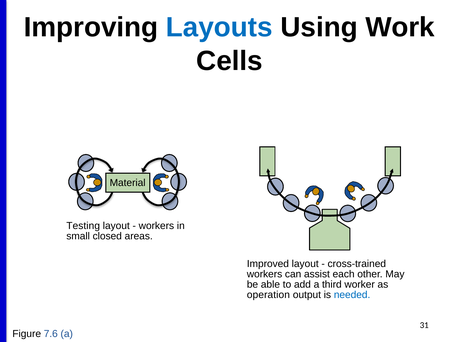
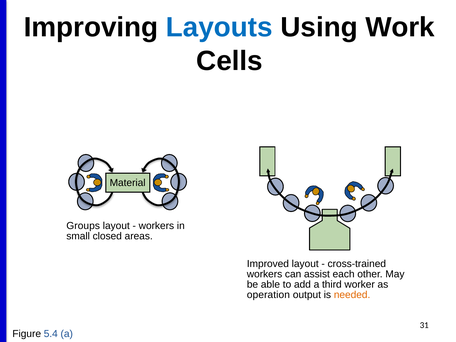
Testing: Testing -> Groups
needed colour: blue -> orange
7.6: 7.6 -> 5.4
